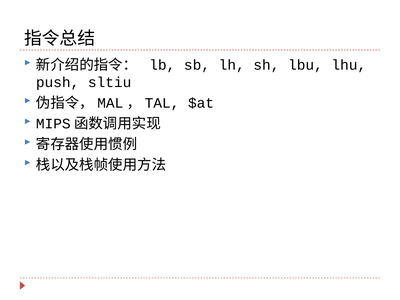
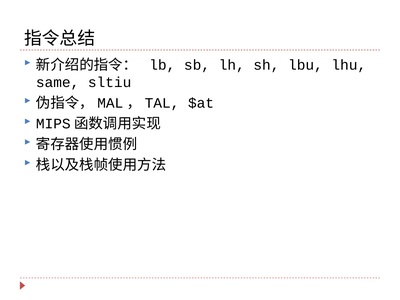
push: push -> same
